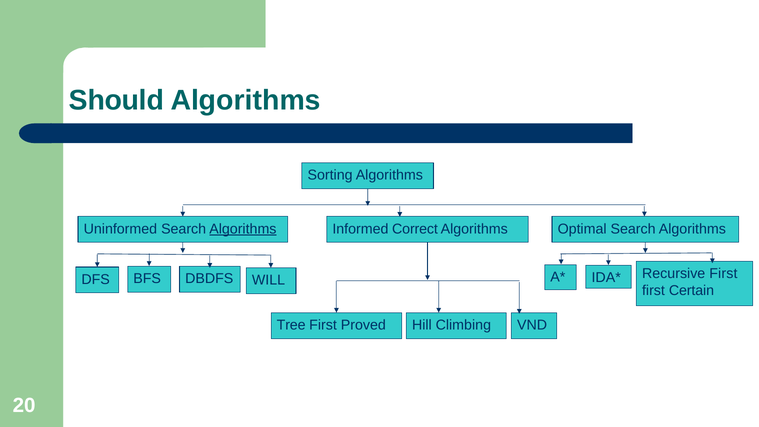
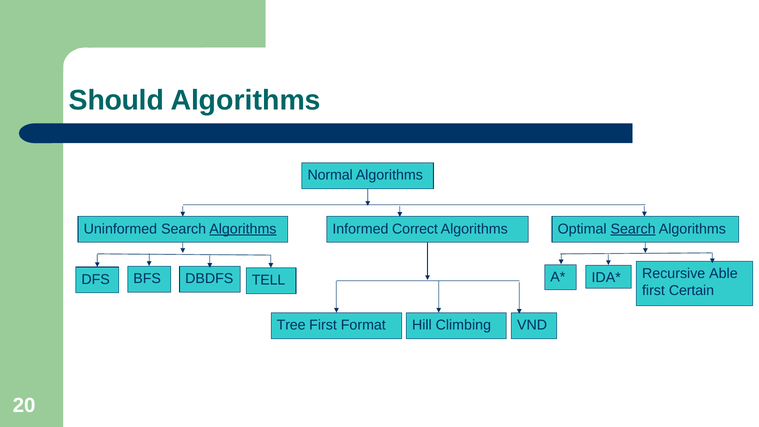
Sorting: Sorting -> Normal
Search at (633, 229) underline: none -> present
Recursive First: First -> Able
WILL: WILL -> TELL
Proved: Proved -> Format
